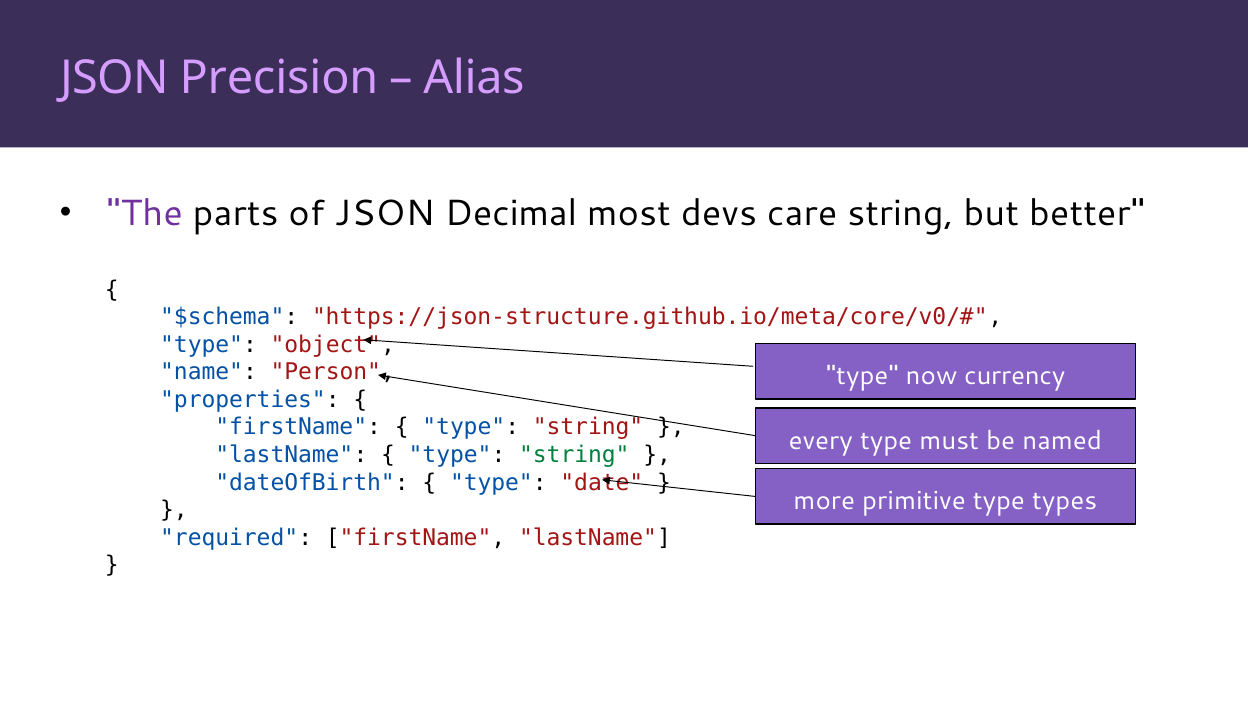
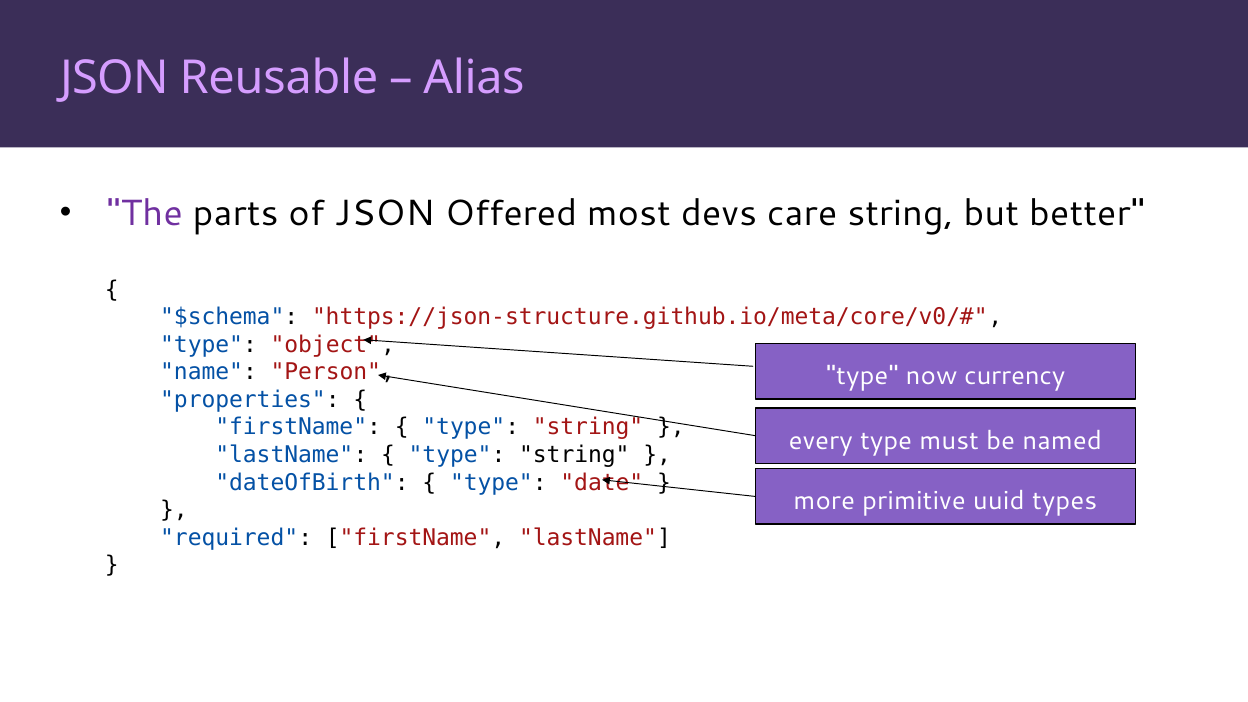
Precision: Precision -> Reusable
Decimal: Decimal -> Offered
string at (574, 455) colour: green -> black
primitive type: type -> uuid
